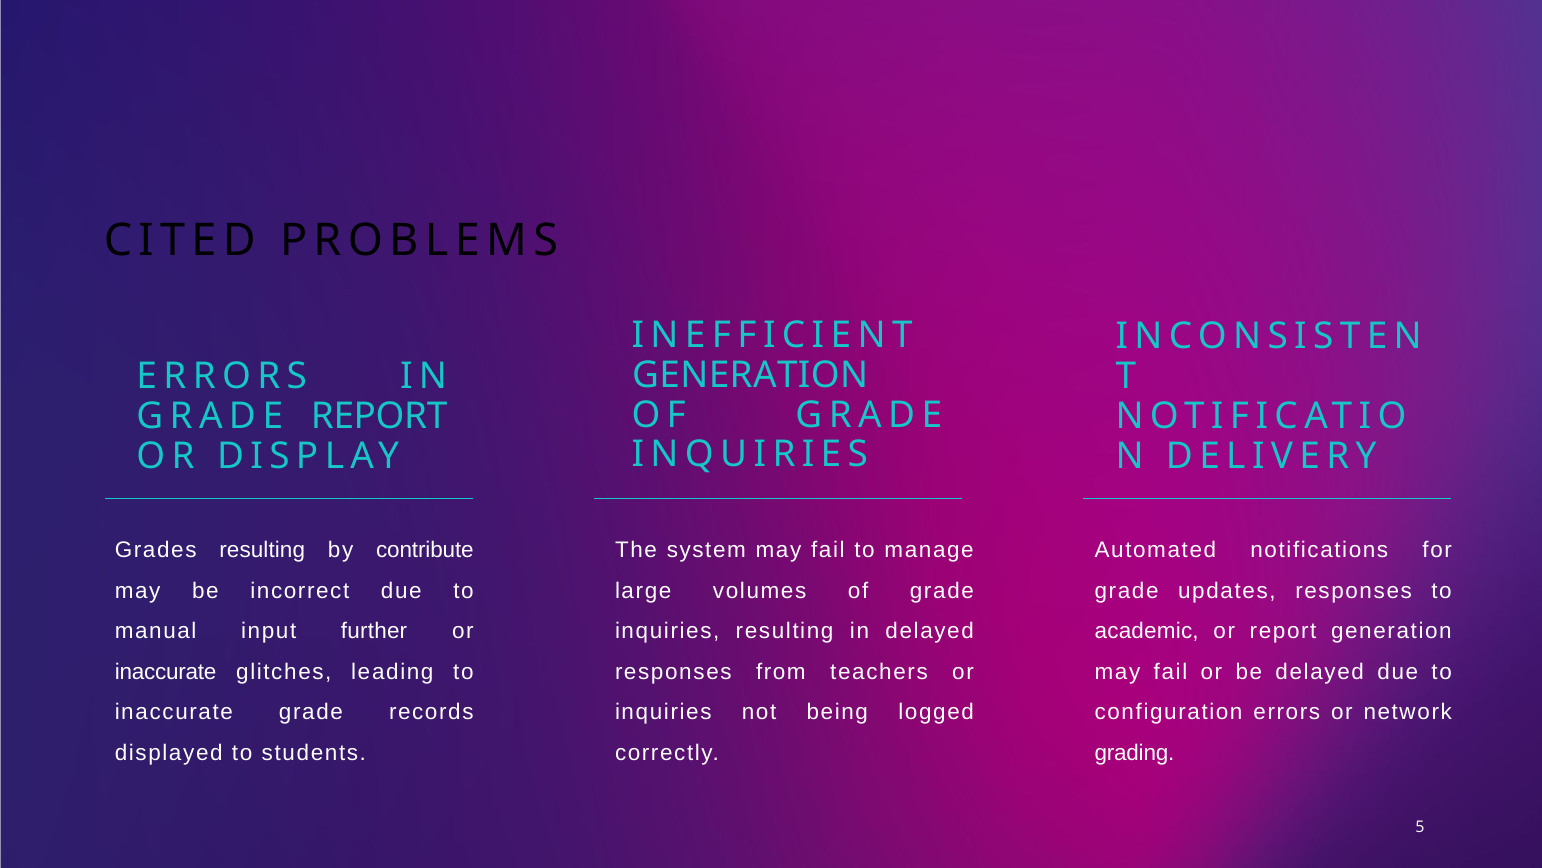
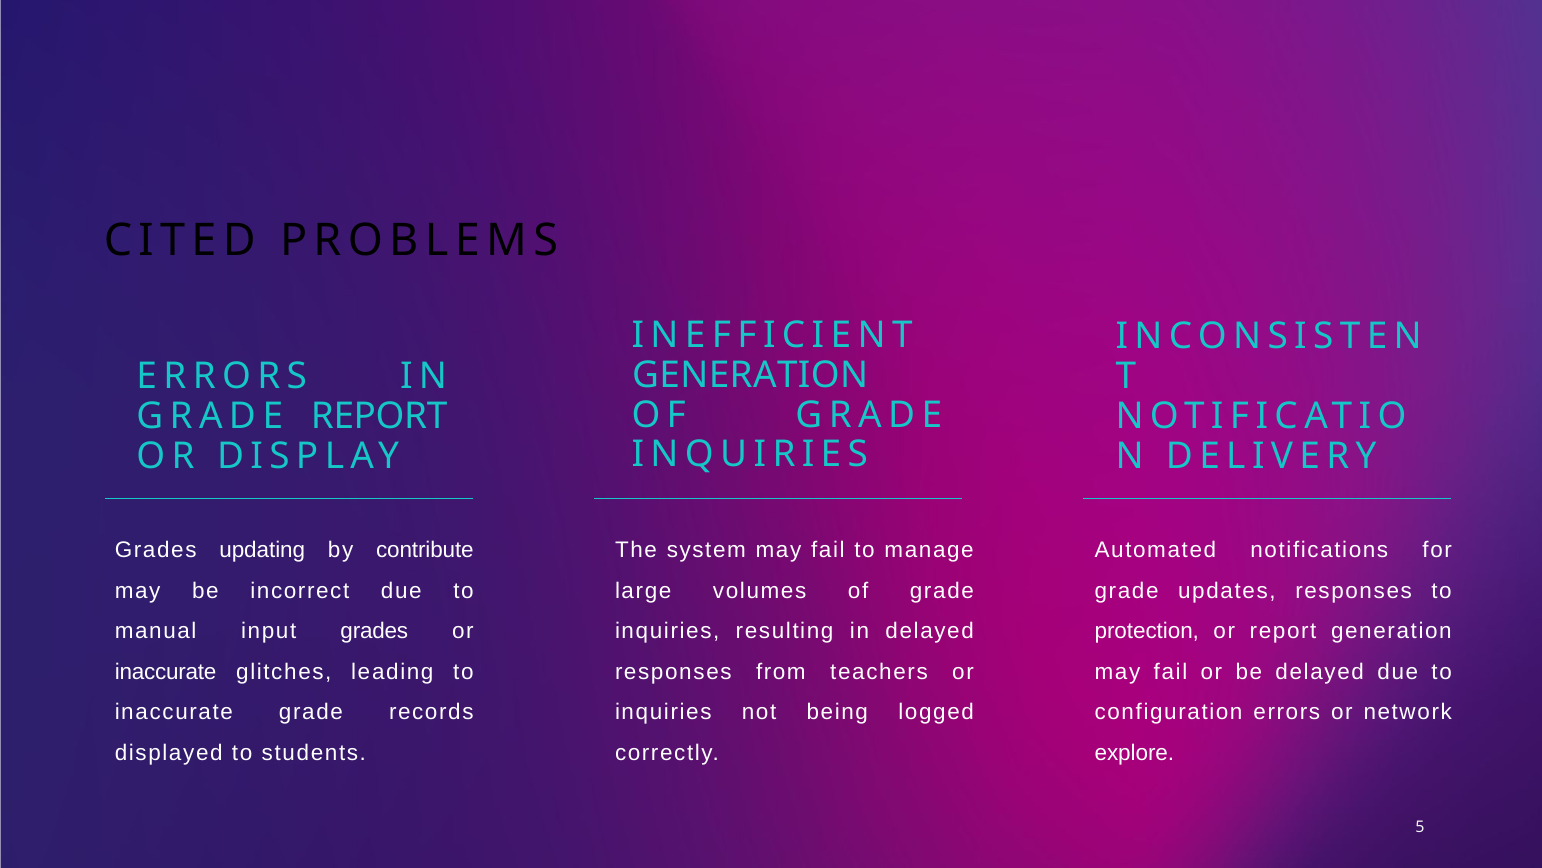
Grades resulting: resulting -> updating
input further: further -> grades
academic: academic -> protection
grading: grading -> explore
